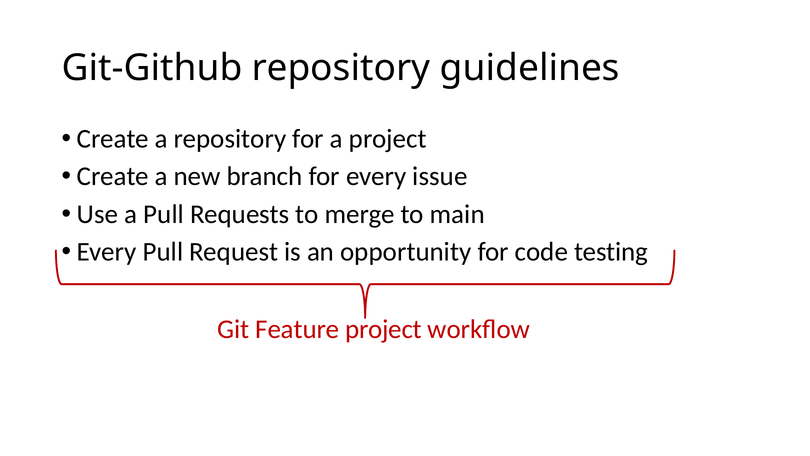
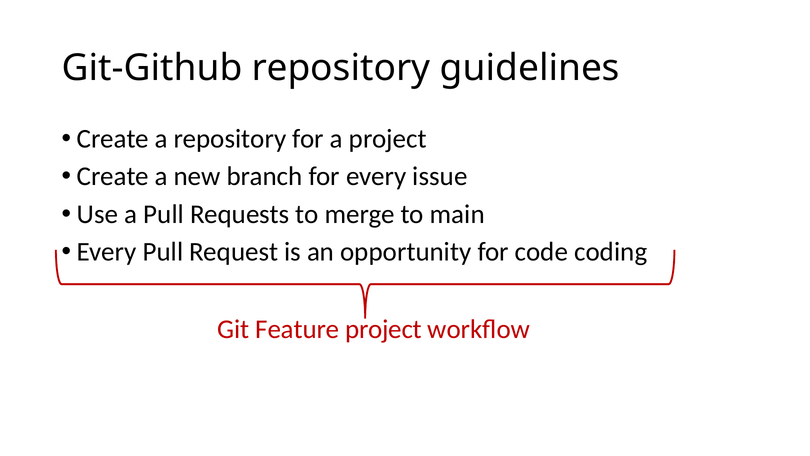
testing: testing -> coding
